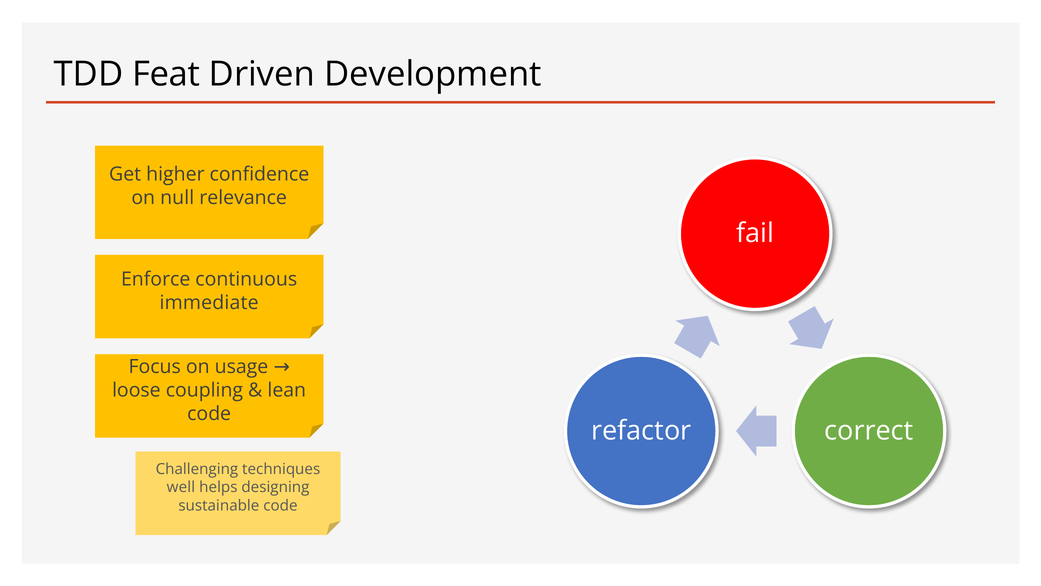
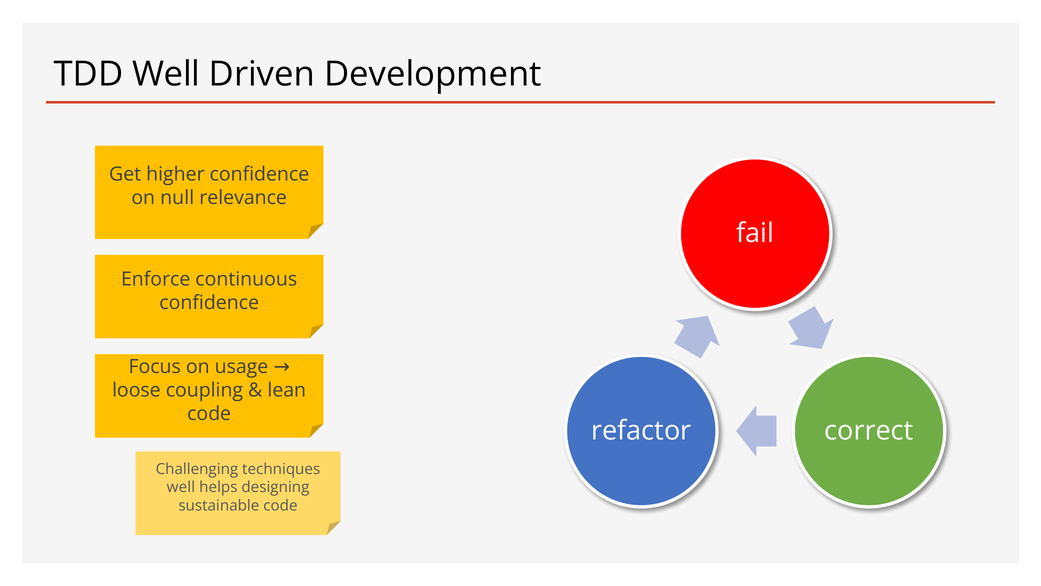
TDD Feat: Feat -> Well
immediate at (209, 302): immediate -> confidence
